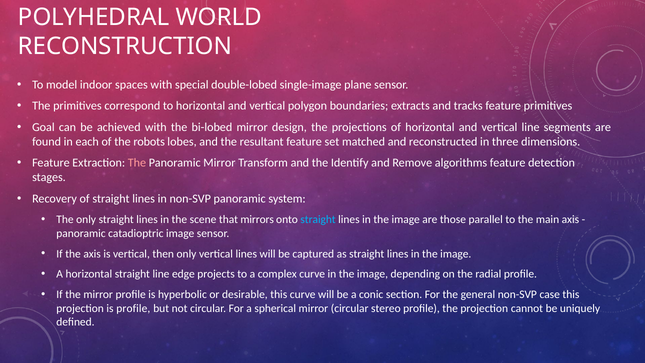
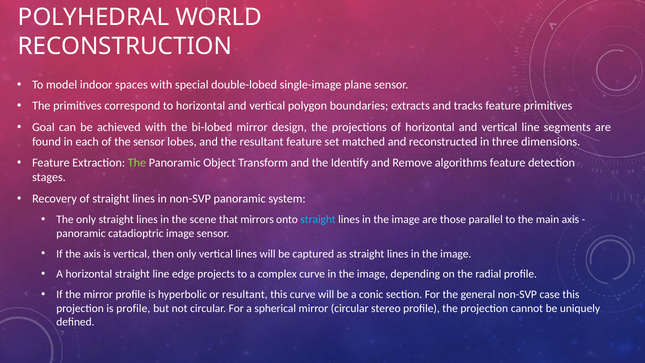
the robots: robots -> sensor
The at (137, 163) colour: pink -> light green
Panoramic Mirror: Mirror -> Object
or desirable: desirable -> resultant
